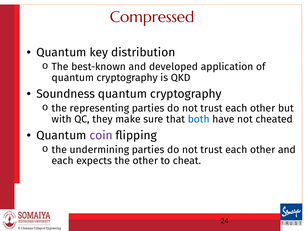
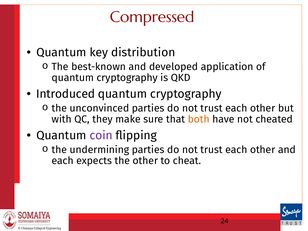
Soundness: Soundness -> Introduced
representing: representing -> unconvinced
both colour: blue -> orange
